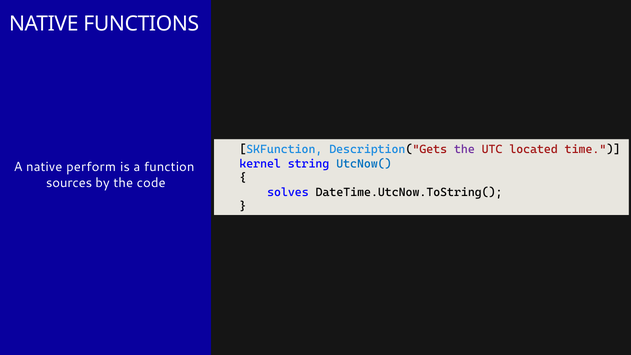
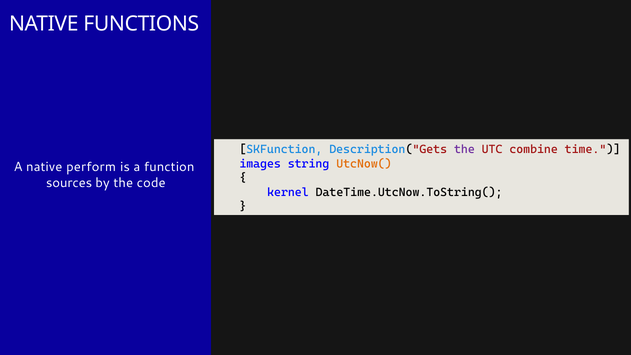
located: located -> combine
kernel: kernel -> images
UtcNow( colour: blue -> orange
solves: solves -> kernel
